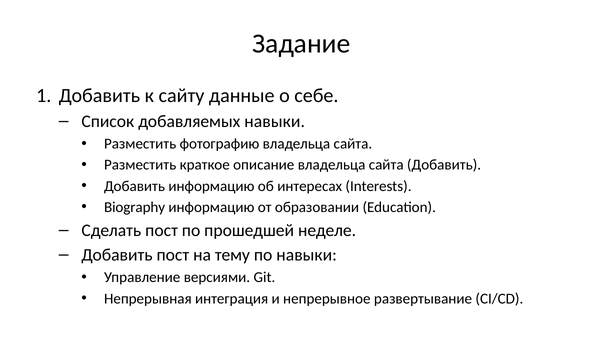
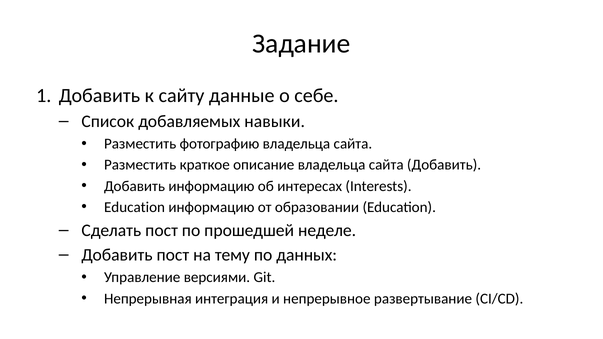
Biography at (135, 207): Biography -> Education
по навыки: навыки -> данных
